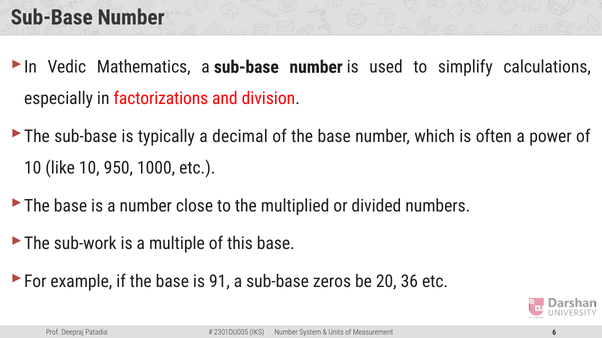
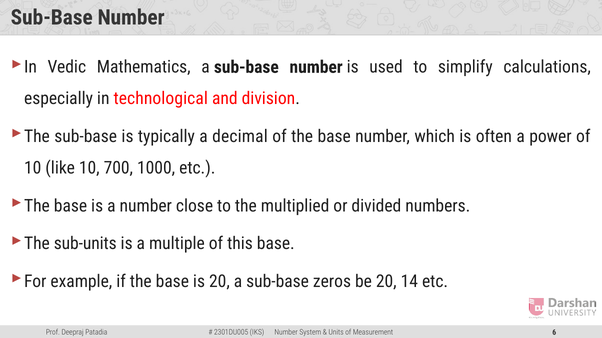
factorizations: factorizations -> technological
950: 950 -> 700
sub-work: sub-work -> sub-units
is 91: 91 -> 20
36: 36 -> 14
